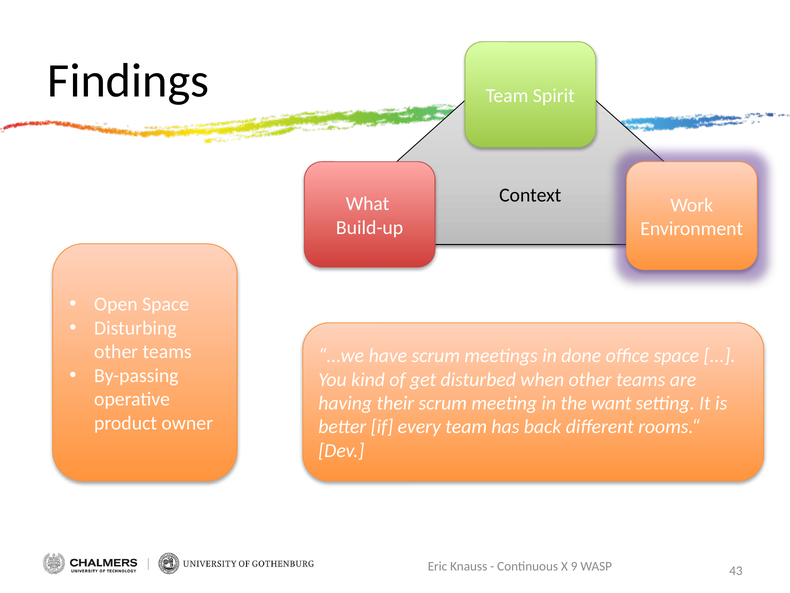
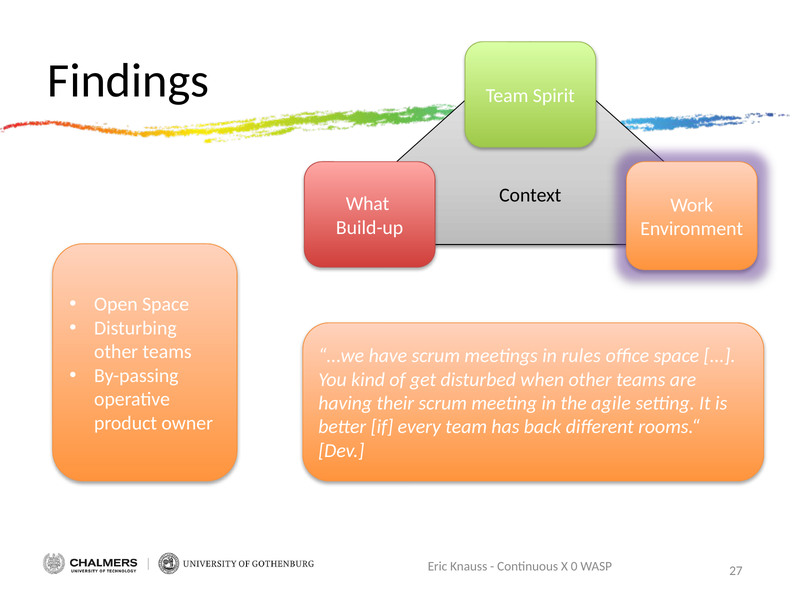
done: done -> rules
want: want -> agile
9: 9 -> 0
43: 43 -> 27
